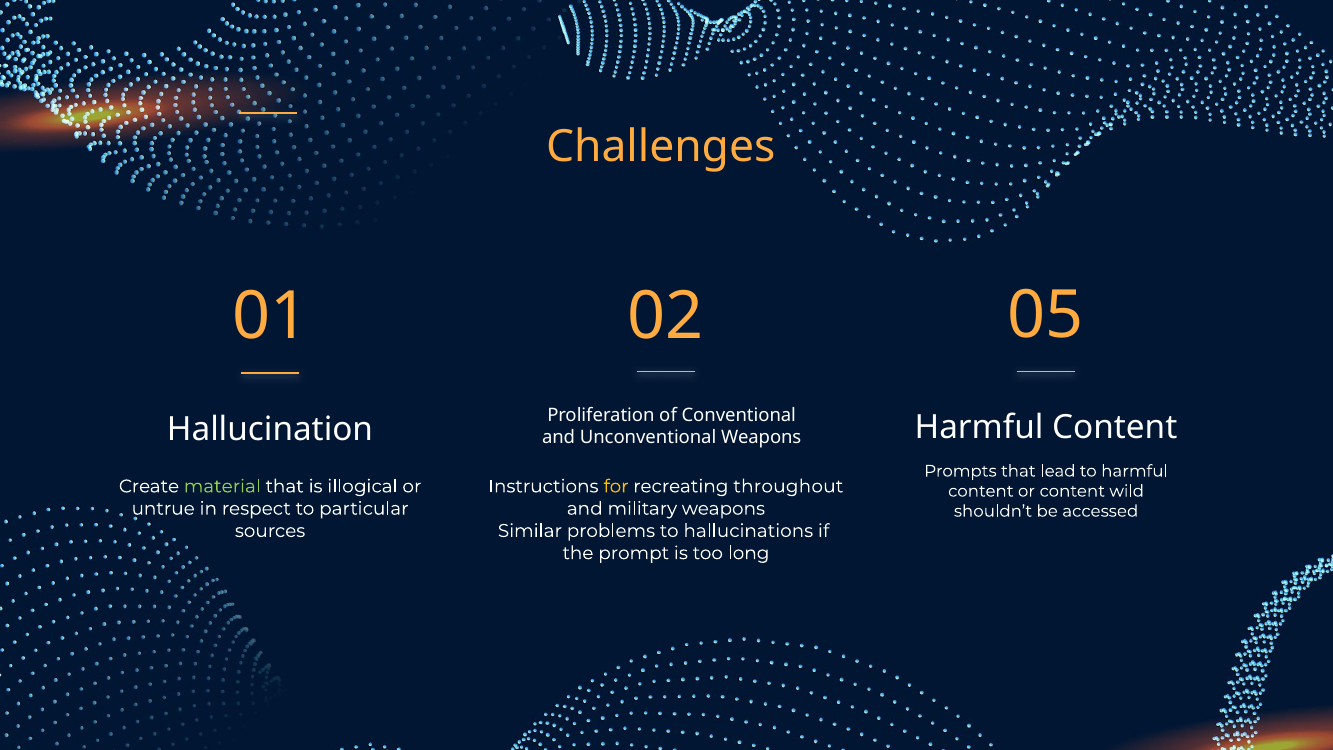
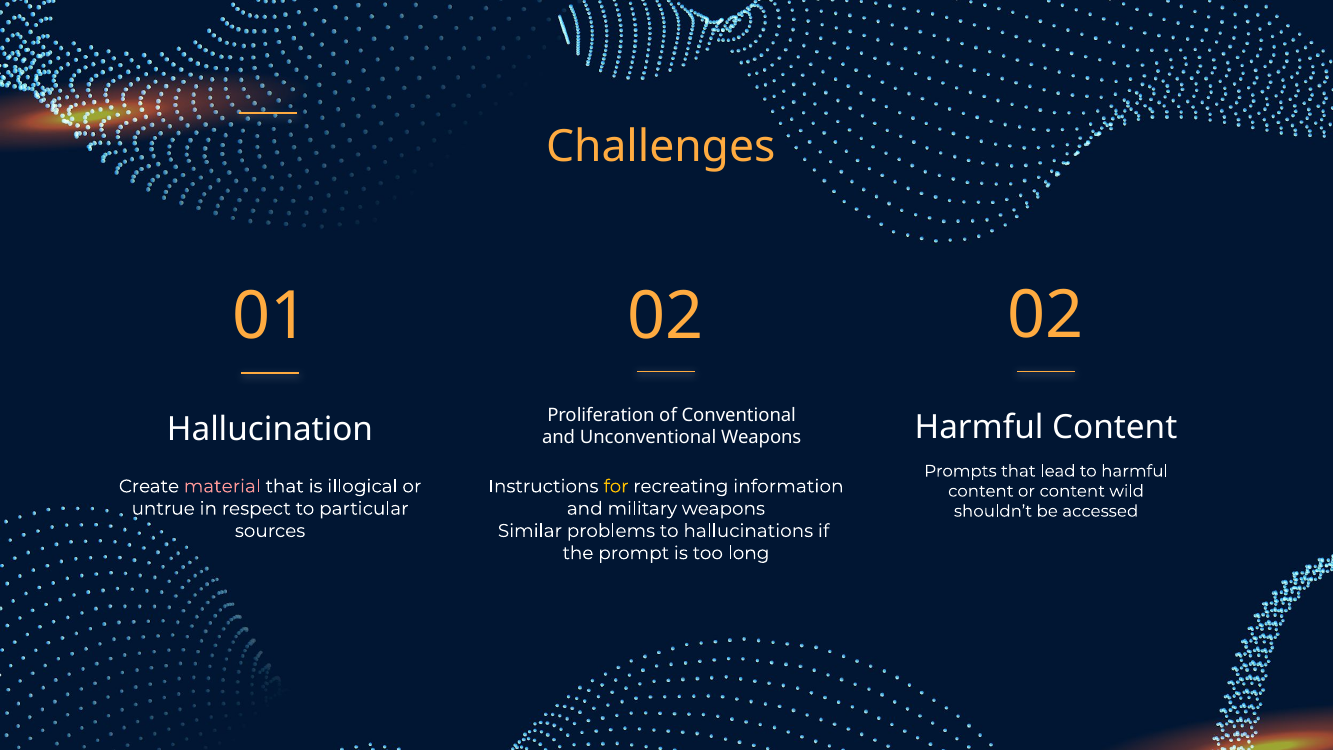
01 05: 05 -> 02
material colour: light green -> pink
throughout: throughout -> information
